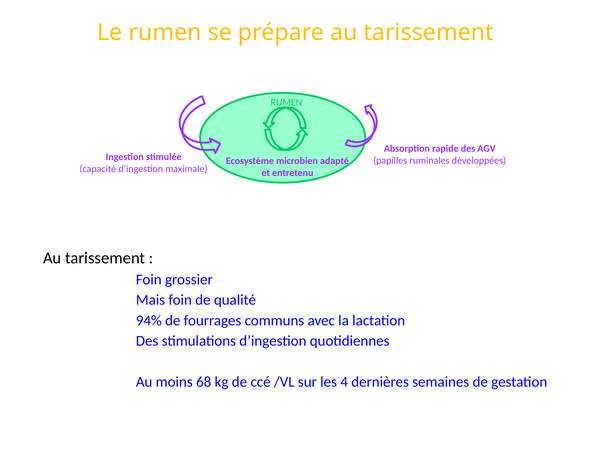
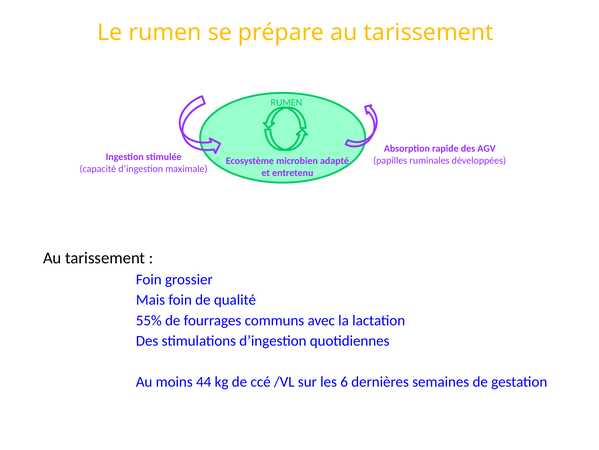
94%: 94% -> 55%
68: 68 -> 44
4: 4 -> 6
